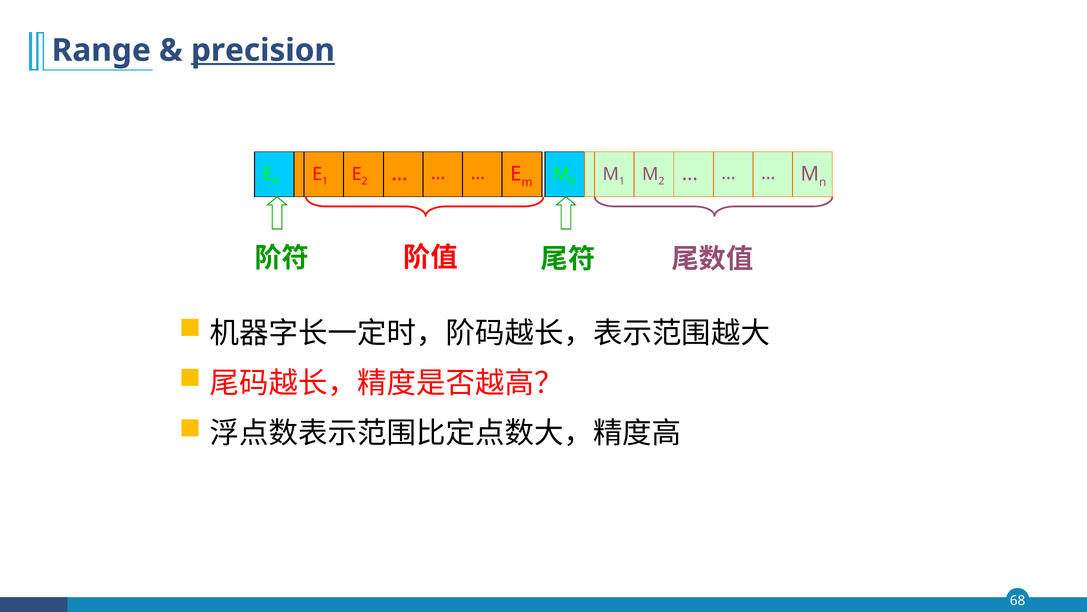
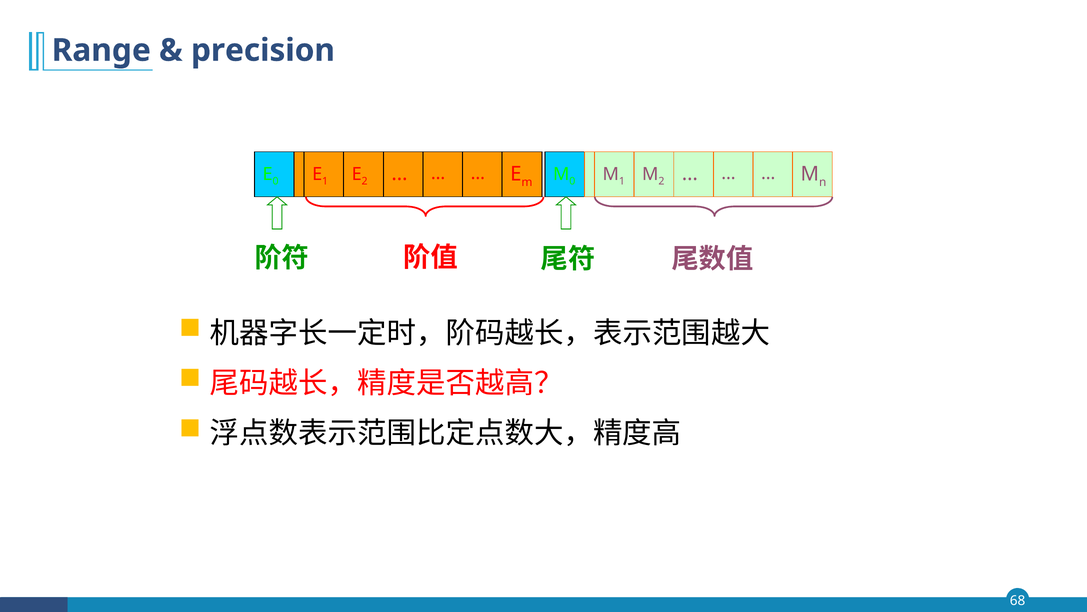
precision underline: present -> none
